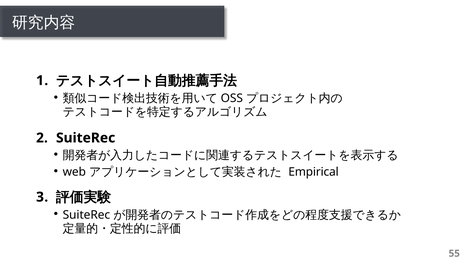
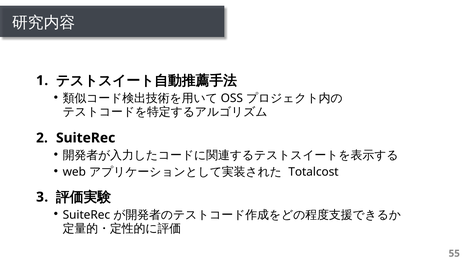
Empirical: Empirical -> Totalcost
